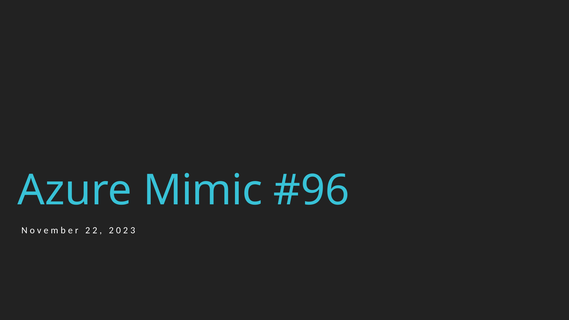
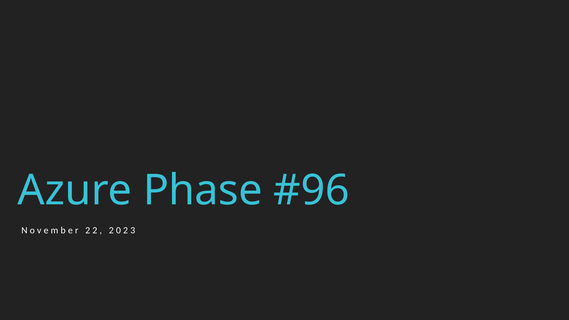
Mimic: Mimic -> Phase
